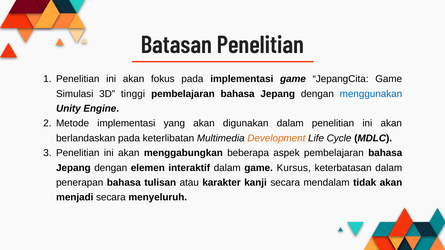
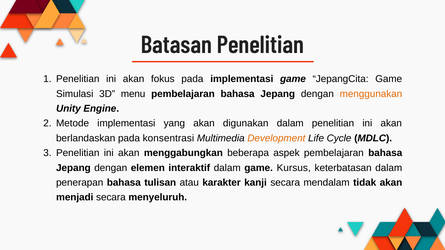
tinggi: tinggi -> menu
menggunakan colour: blue -> orange
keterlibatan: keterlibatan -> konsentrasi
